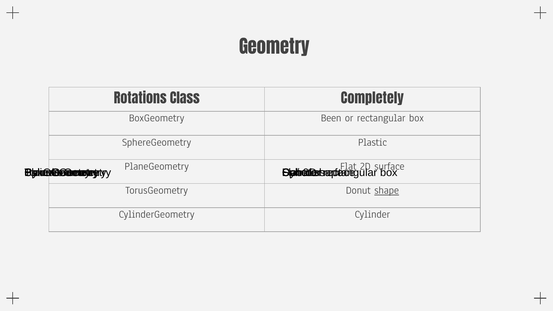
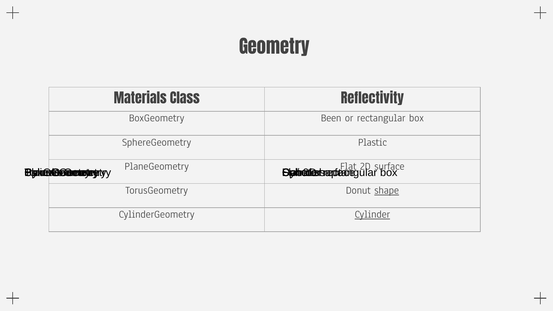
Rotations: Rotations -> Materials
Completely: Completely -> Reflectivity
Cylinder at (372, 214) underline: none -> present
